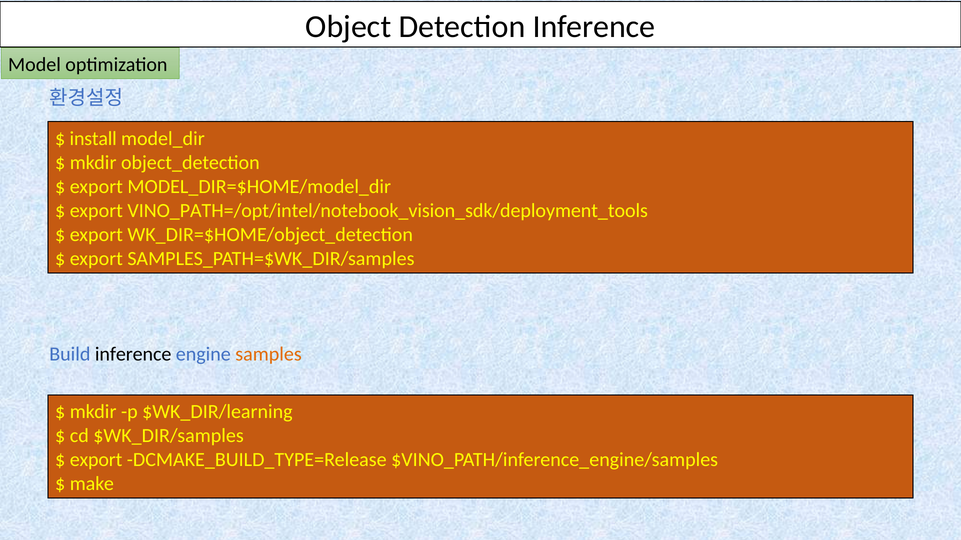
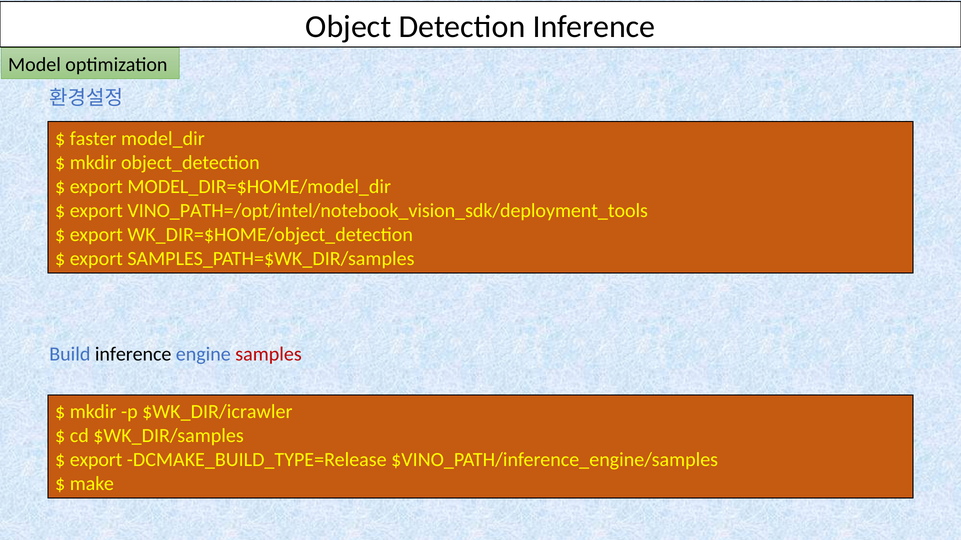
install: install -> faster
samples colour: orange -> red
$WK_DIR/learning: $WK_DIR/learning -> $WK_DIR/icrawler
